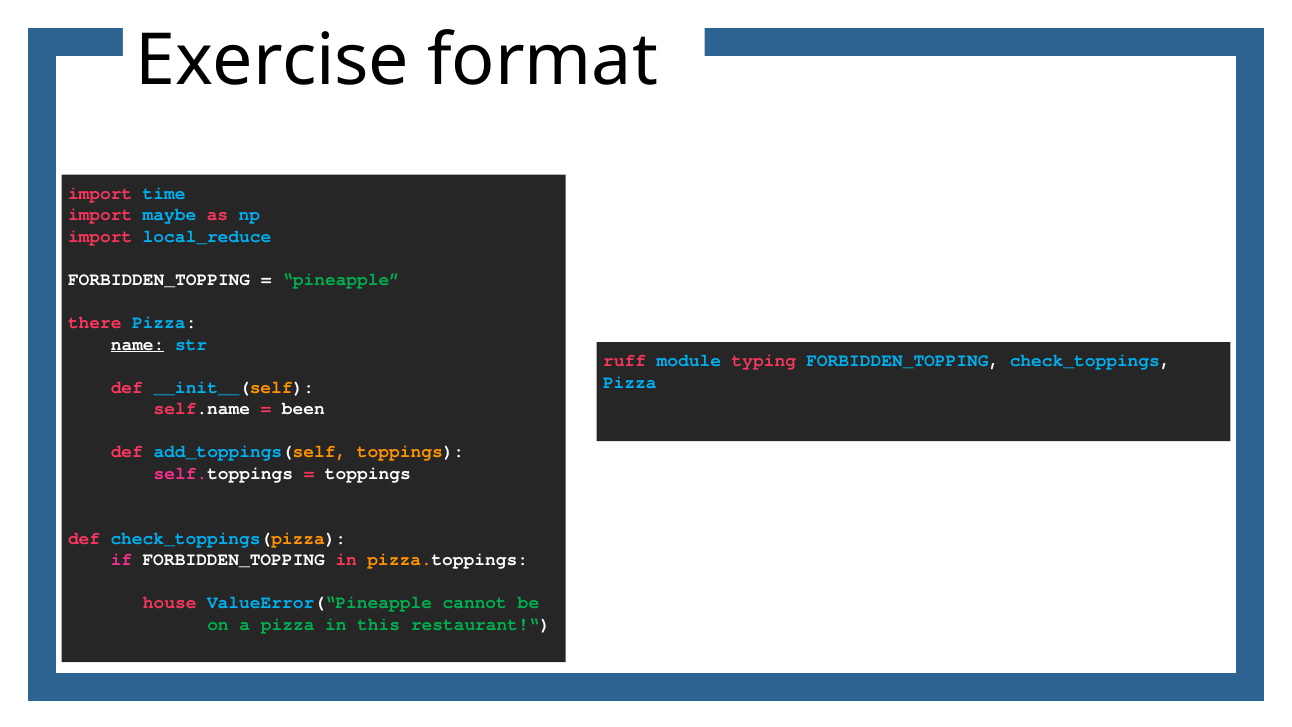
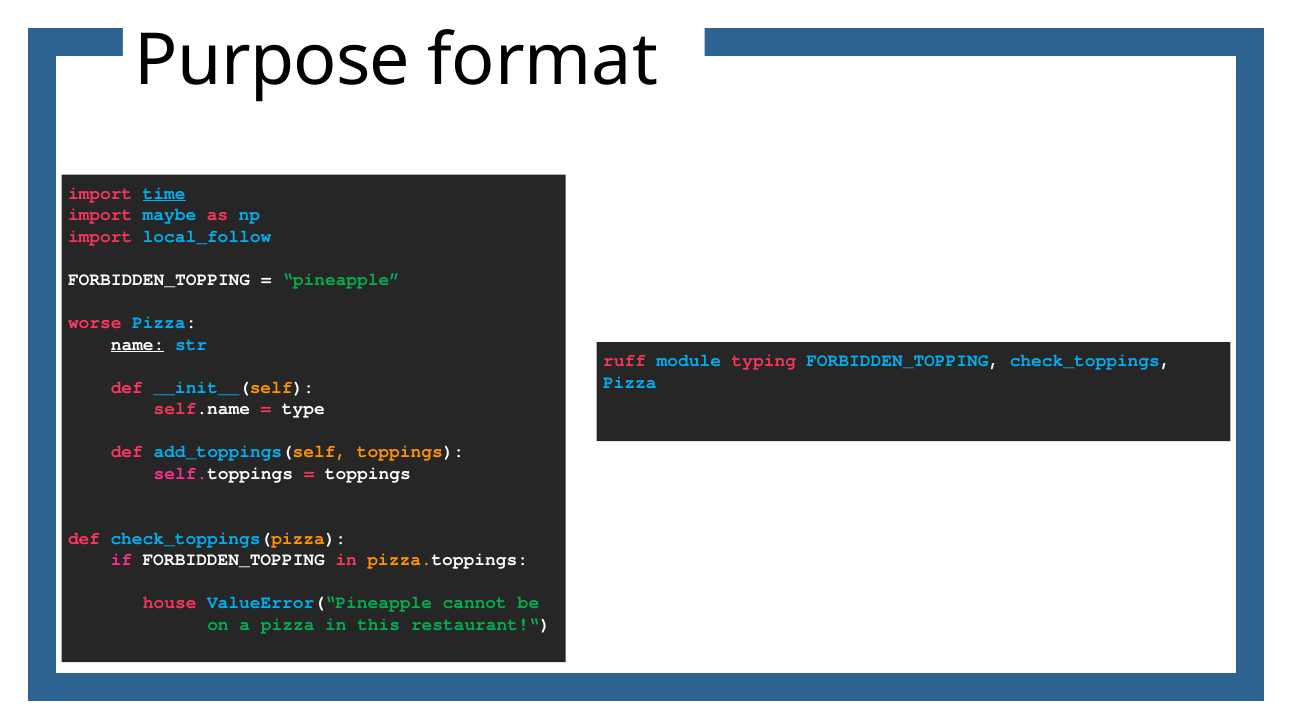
Exercise: Exercise -> Purpose
time underline: none -> present
local_reduce: local_reduce -> local_follow
there: there -> worse
been: been -> type
